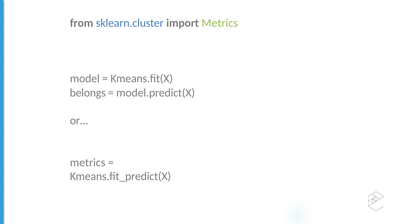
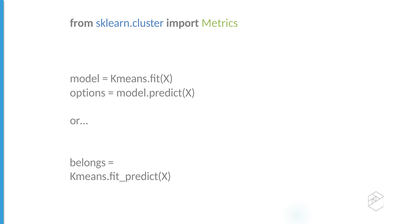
belongs: belongs -> options
metrics at (88, 162): metrics -> belongs
